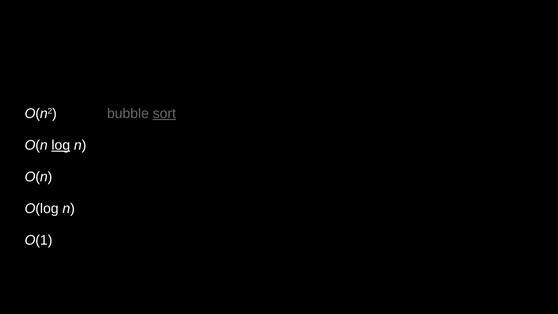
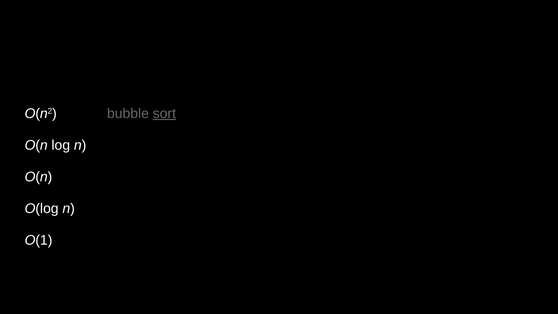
log underline: present -> none
